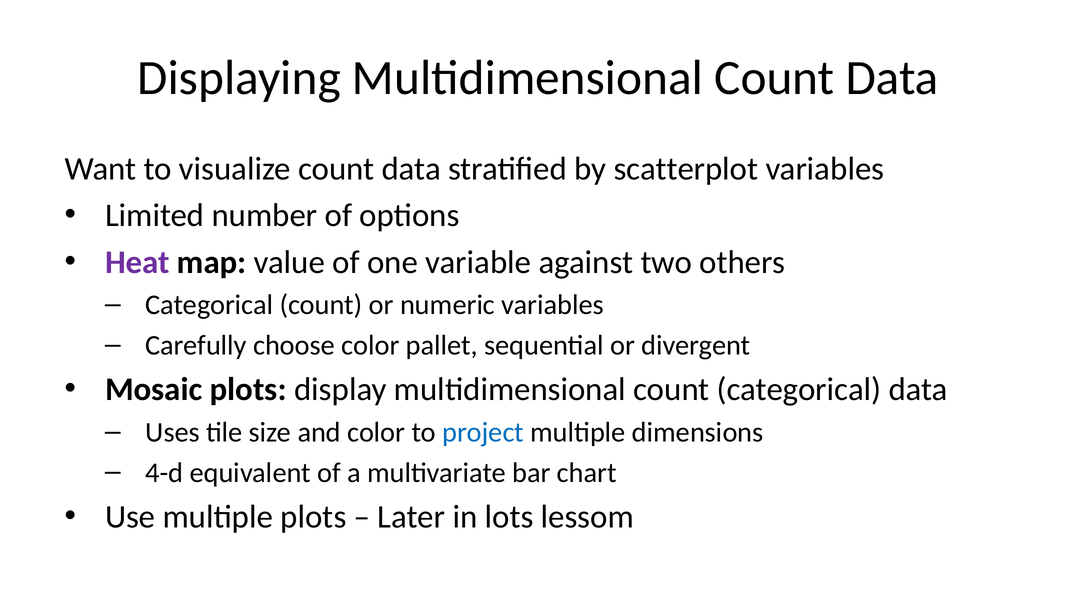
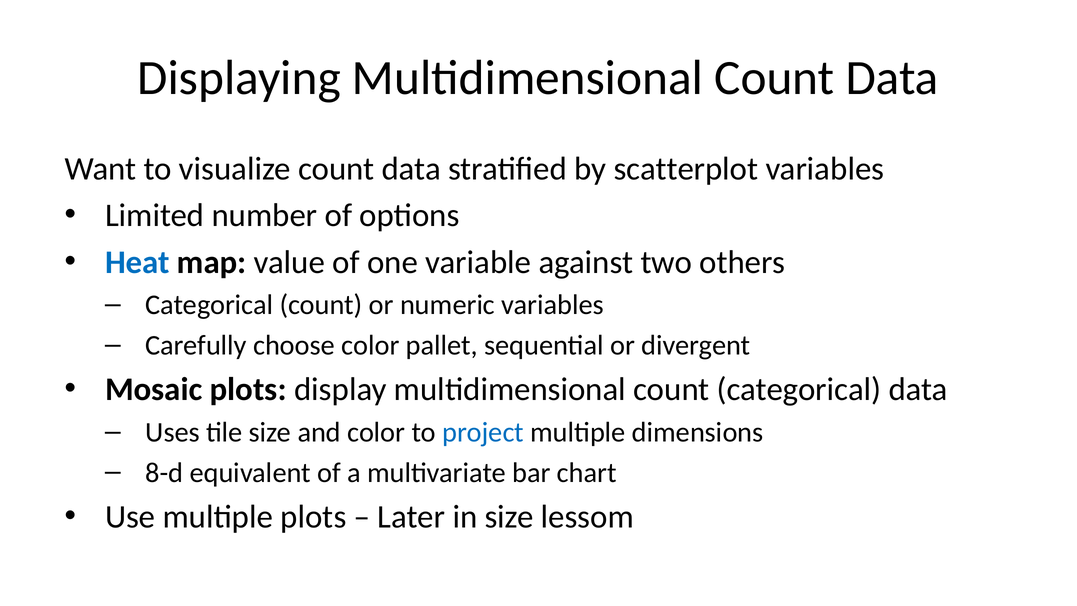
Heat colour: purple -> blue
4-d: 4-d -> 8-d
in lots: lots -> size
